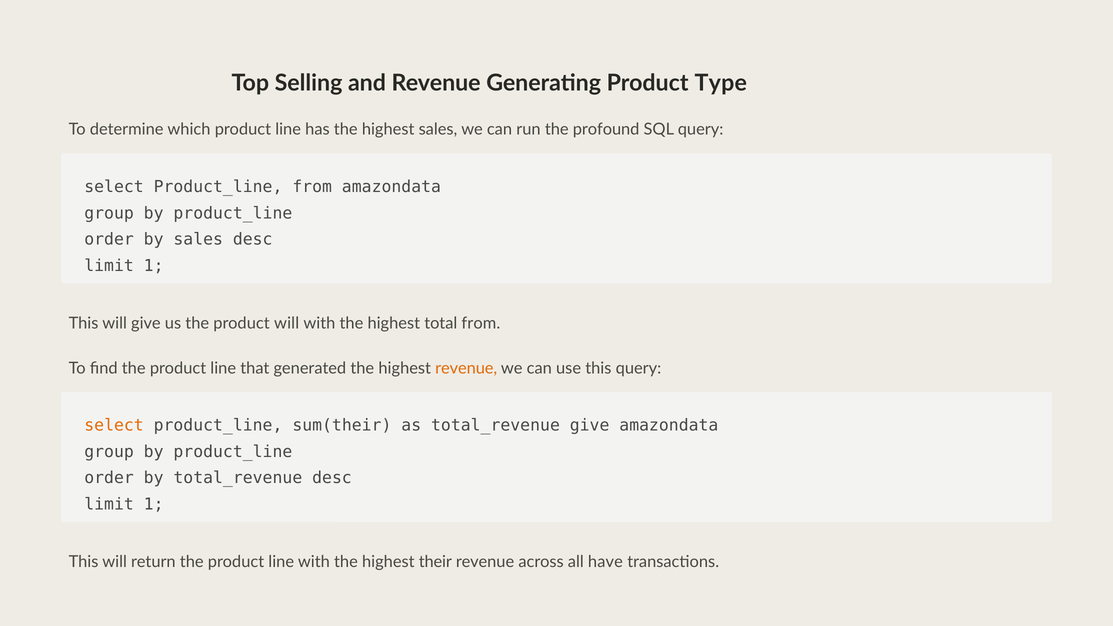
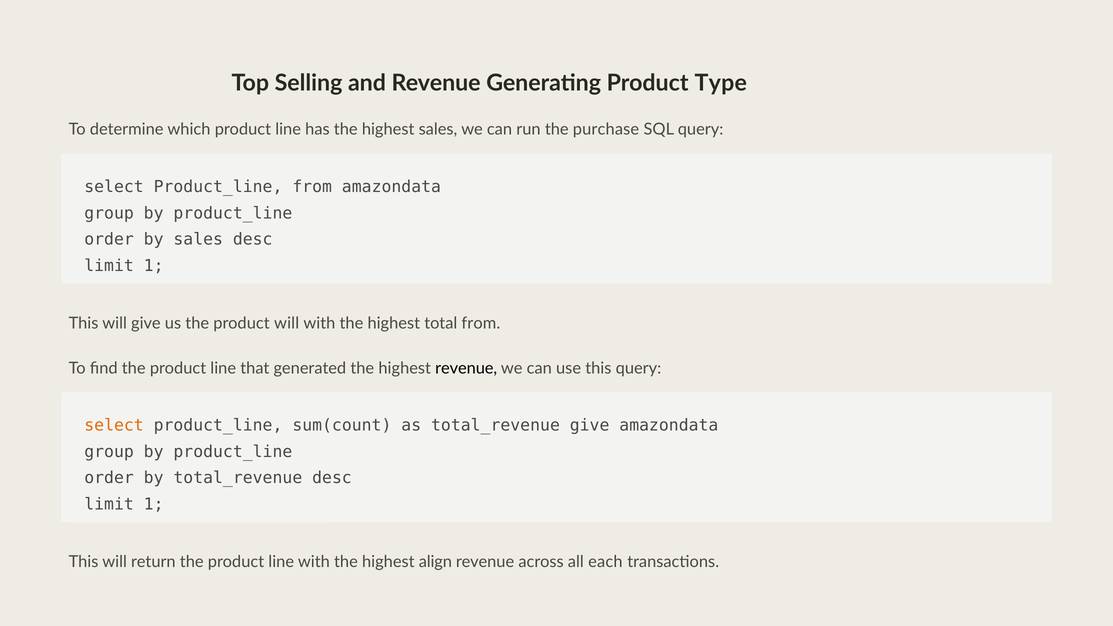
profound: profound -> purchase
revenue at (466, 368) colour: orange -> black
sum(their: sum(their -> sum(count
their: their -> align
have: have -> each
